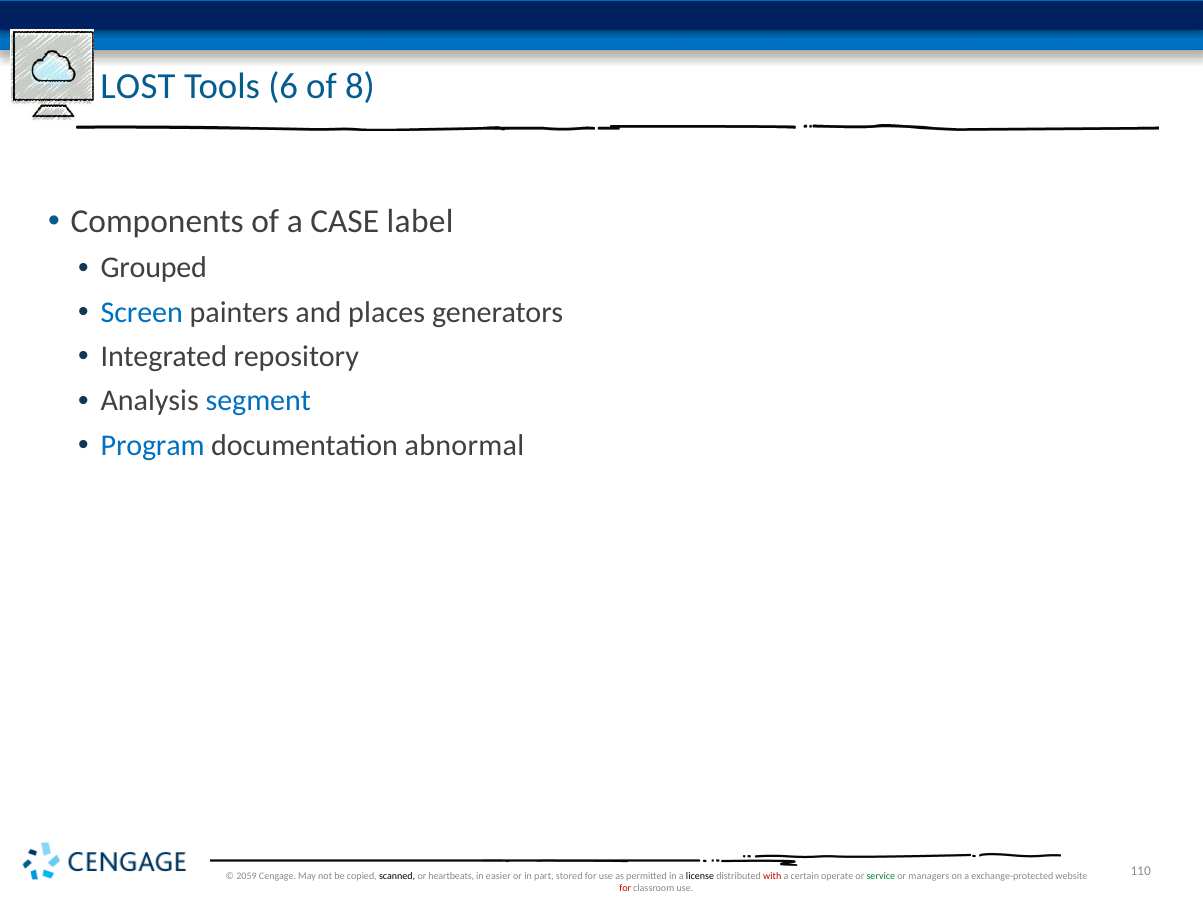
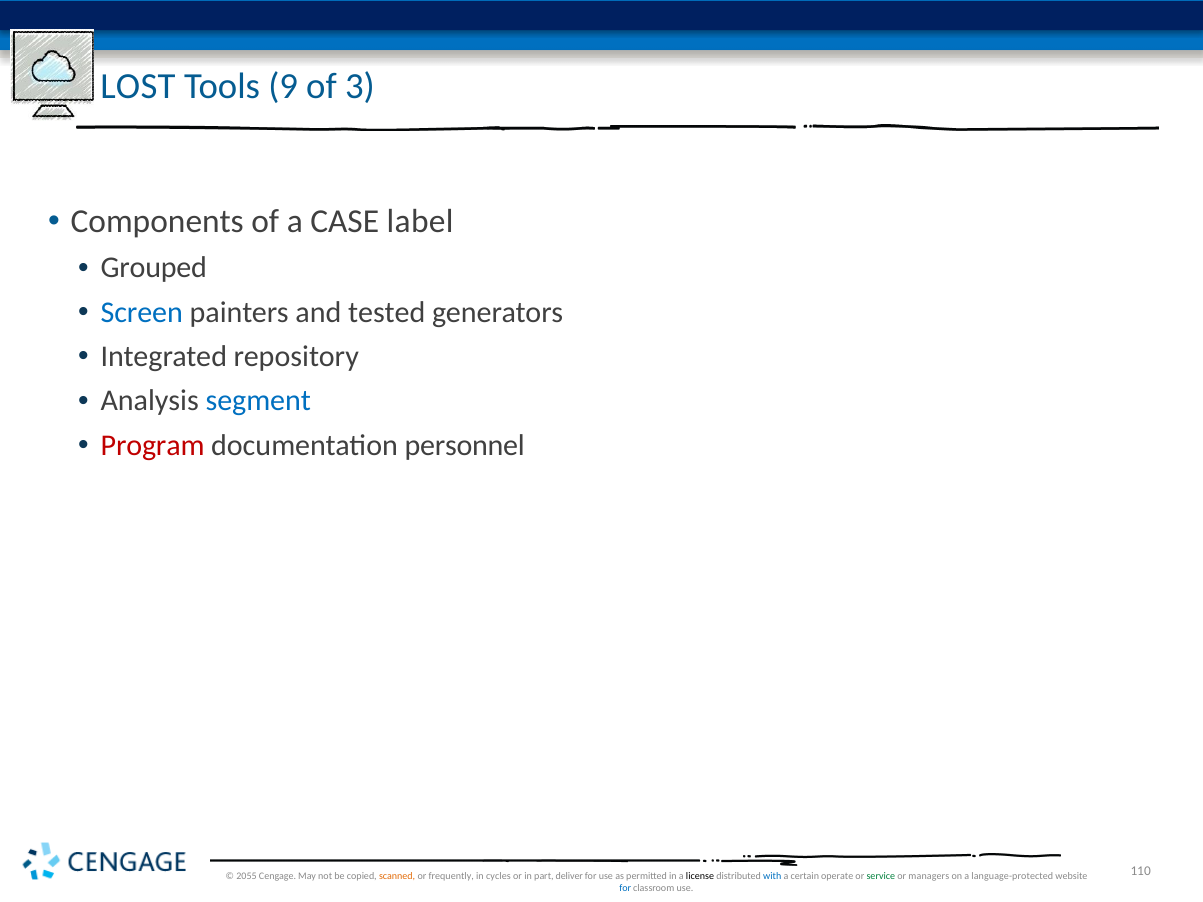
6: 6 -> 9
8: 8 -> 3
places: places -> tested
Program colour: blue -> red
abnormal: abnormal -> personnel
2059: 2059 -> 2055
scanned colour: black -> orange
heartbeats: heartbeats -> frequently
easier: easier -> cycles
stored: stored -> deliver
with colour: red -> blue
exchange-protected: exchange-protected -> language-protected
for at (625, 888) colour: red -> blue
